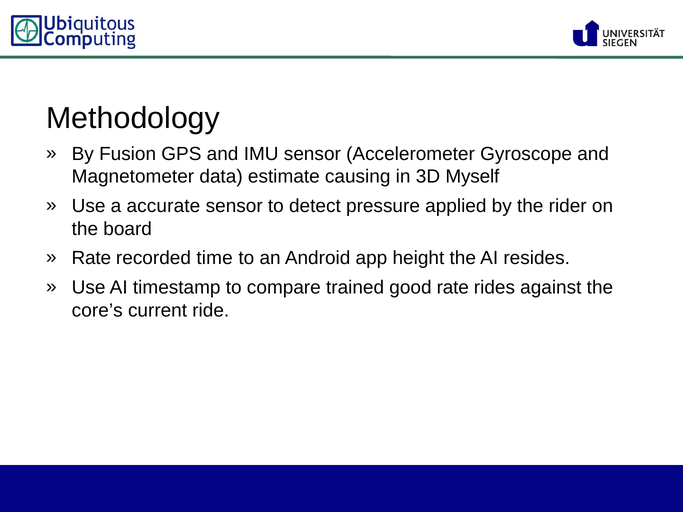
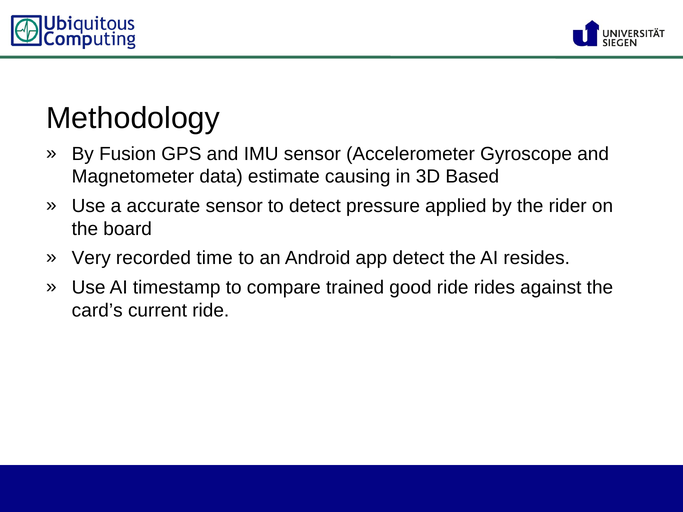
Myself: Myself -> Based
Rate at (91, 258): Rate -> Very
app height: height -> detect
good rate: rate -> ride
core’s: core’s -> card’s
